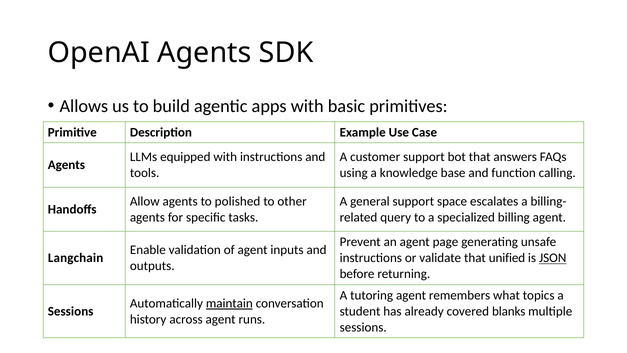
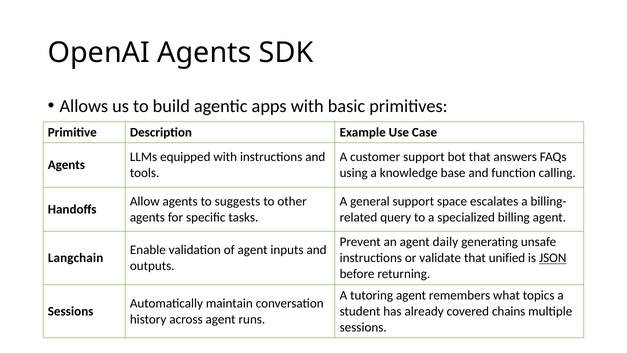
polished: polished -> suggests
page: page -> daily
maintain underline: present -> none
blanks: blanks -> chains
